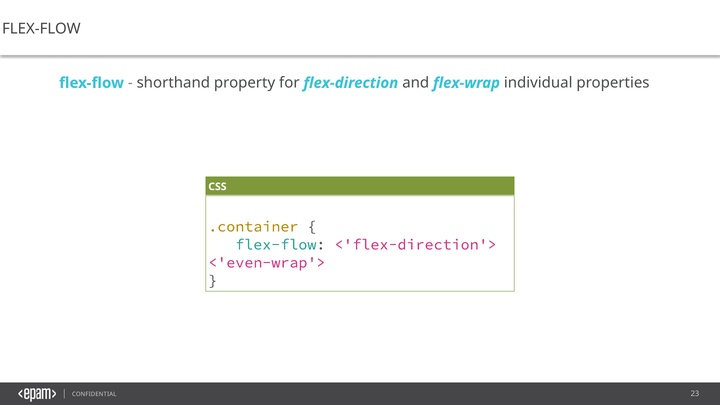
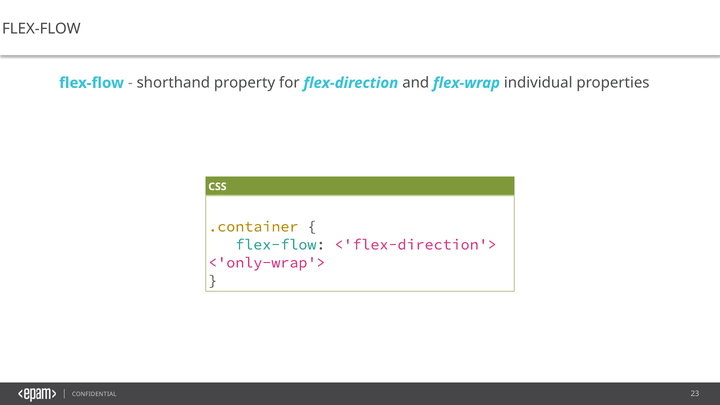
<'even-wrap'>: <'even-wrap'> -> <'only-wrap'>
